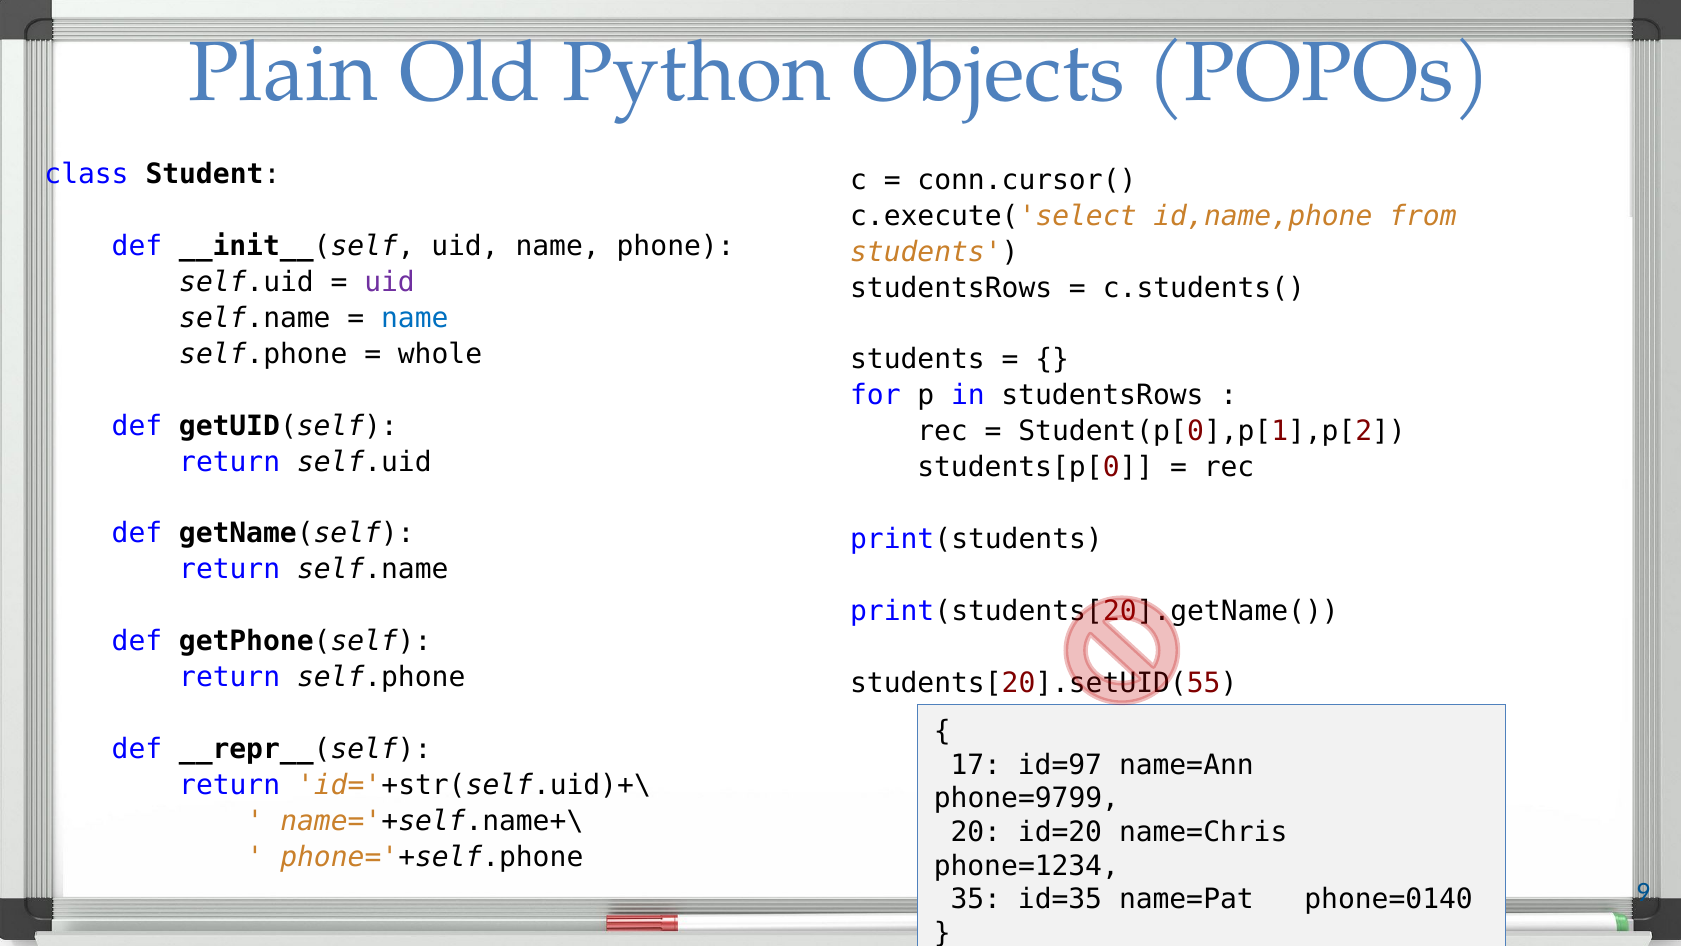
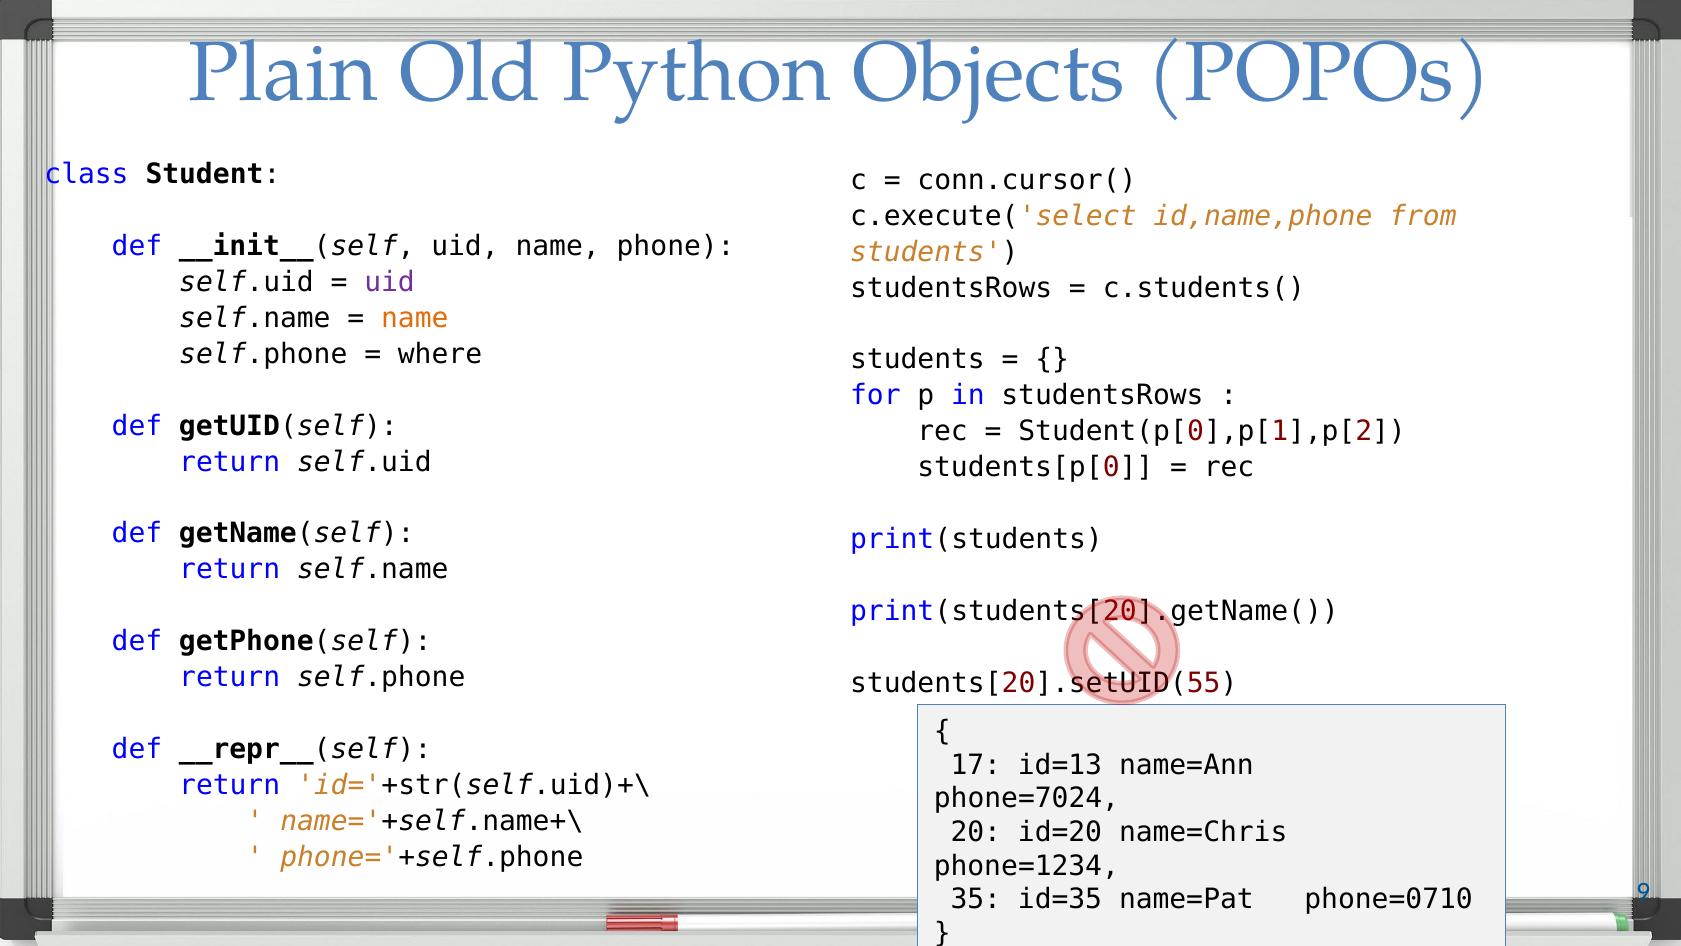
name at (415, 318) colour: blue -> orange
whole: whole -> where
id=97: id=97 -> id=13
phone=9799: phone=9799 -> phone=7024
phone=0140: phone=0140 -> phone=0710
